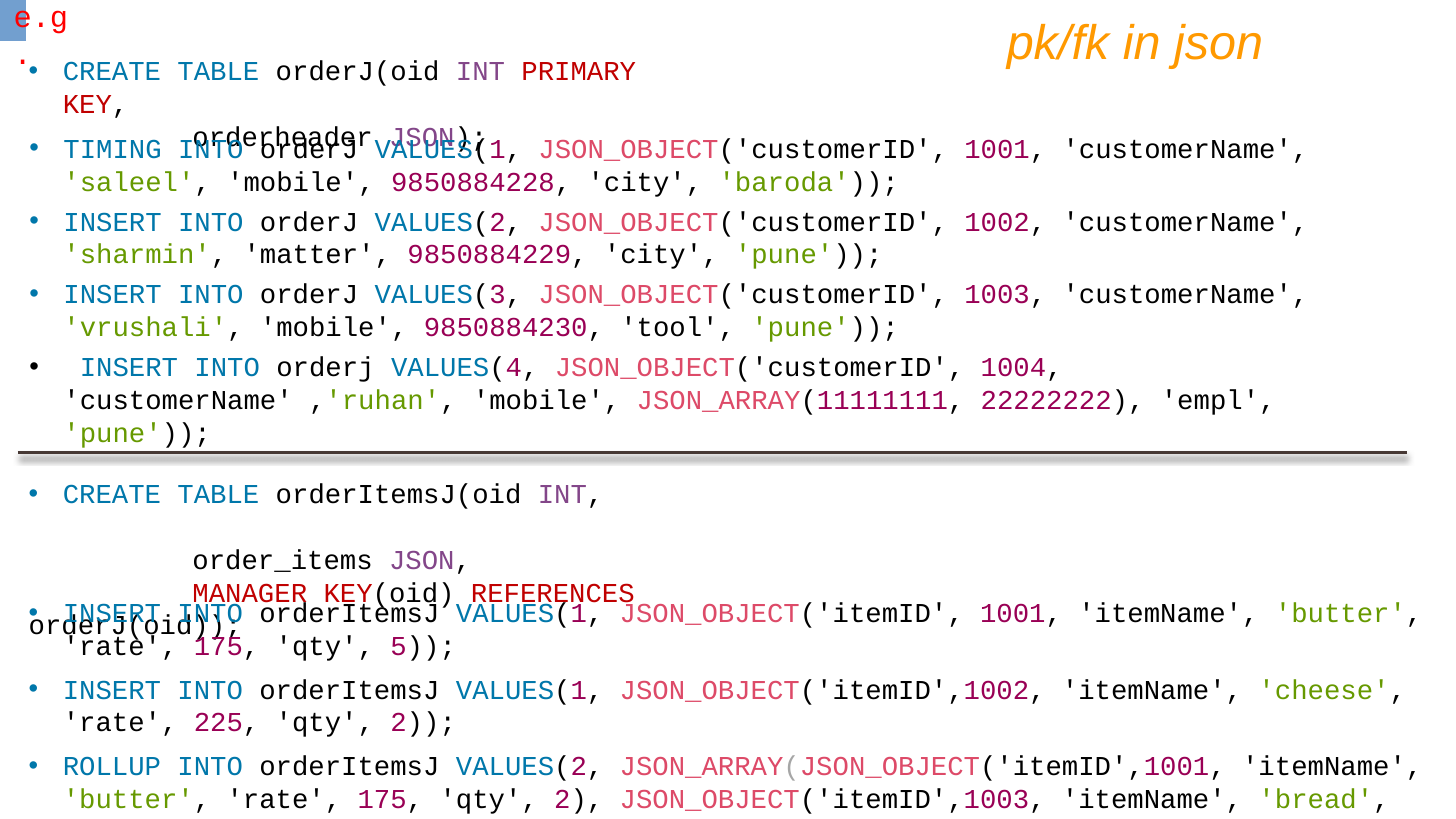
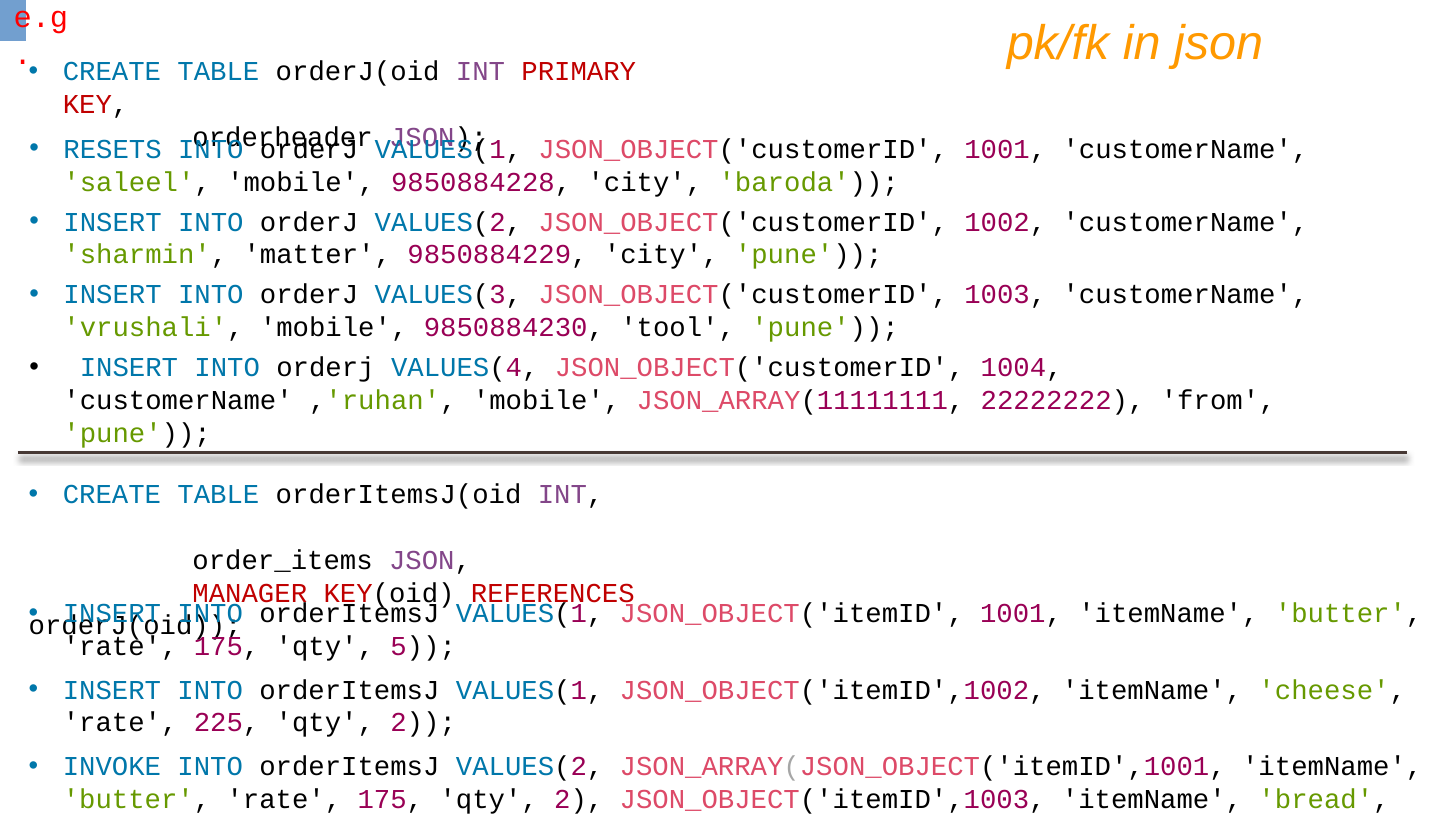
TIMING: TIMING -> RESETS
empl: empl -> from
ROLLUP: ROLLUP -> INVOKE
